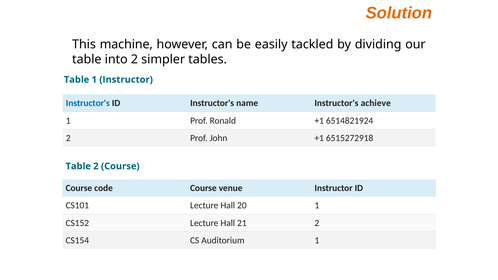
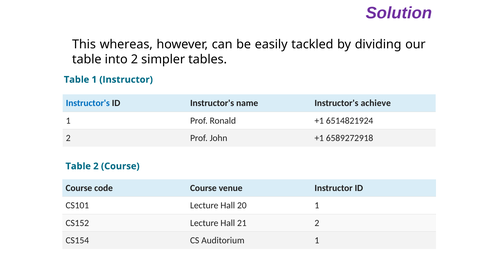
Solution colour: orange -> purple
machine: machine -> whereas
6515272918: 6515272918 -> 6589272918
